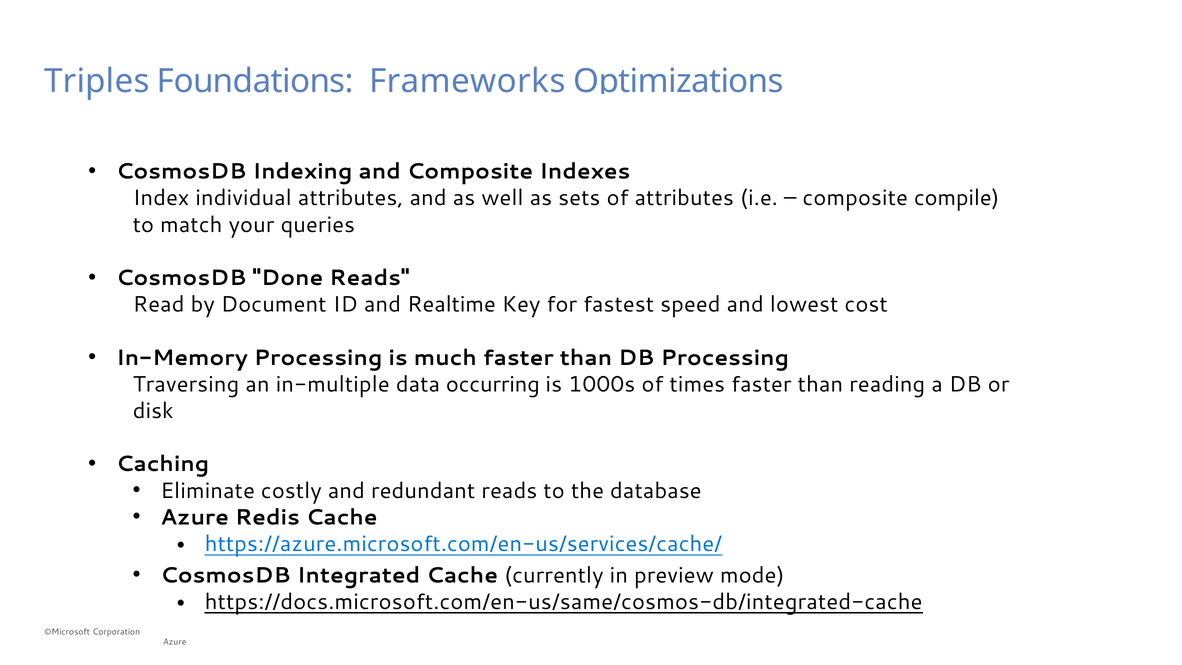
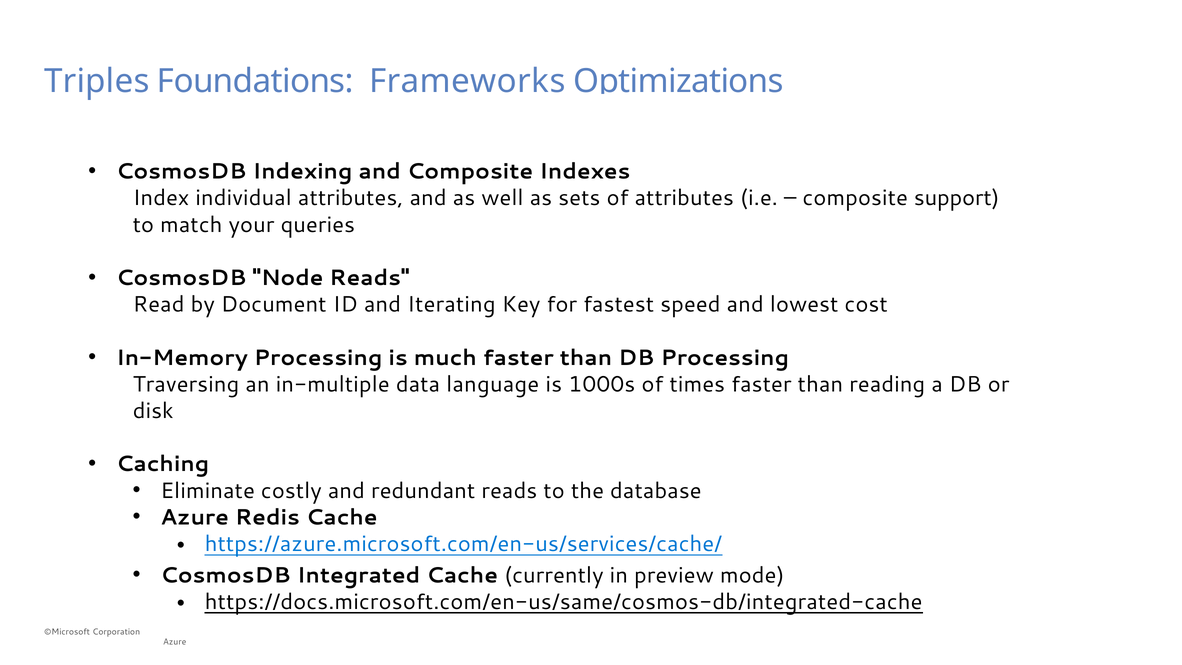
compile: compile -> support
Done: Done -> Node
Realtime: Realtime -> Iterating
occurring: occurring -> language
